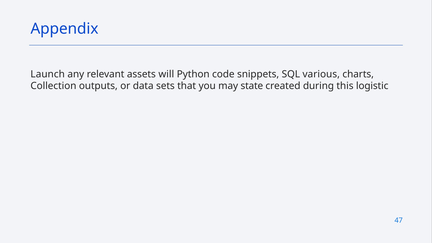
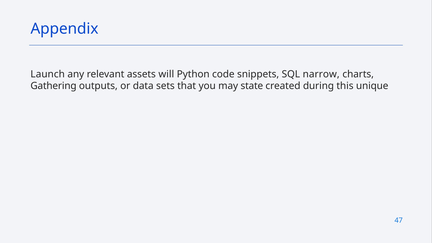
various: various -> narrow
Collection: Collection -> Gathering
logistic: logistic -> unique
